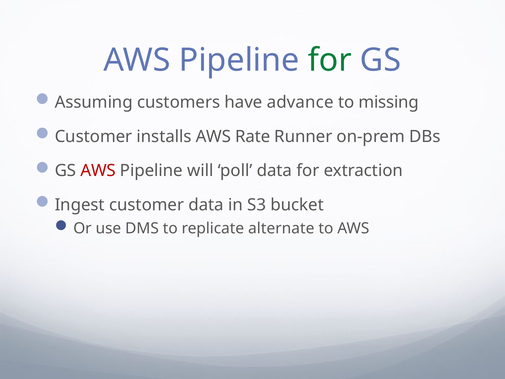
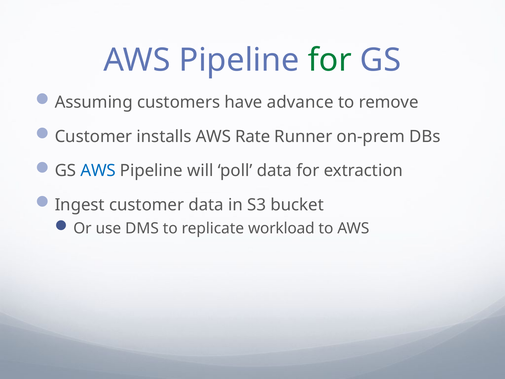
missing: missing -> remove
AWS at (98, 171) colour: red -> blue
alternate: alternate -> workload
